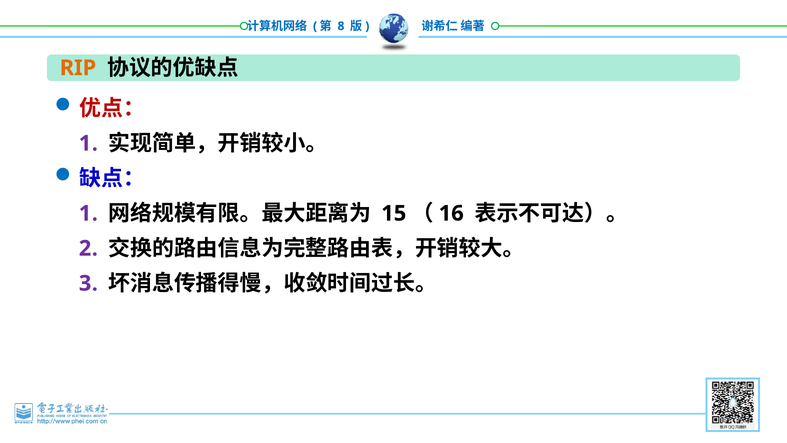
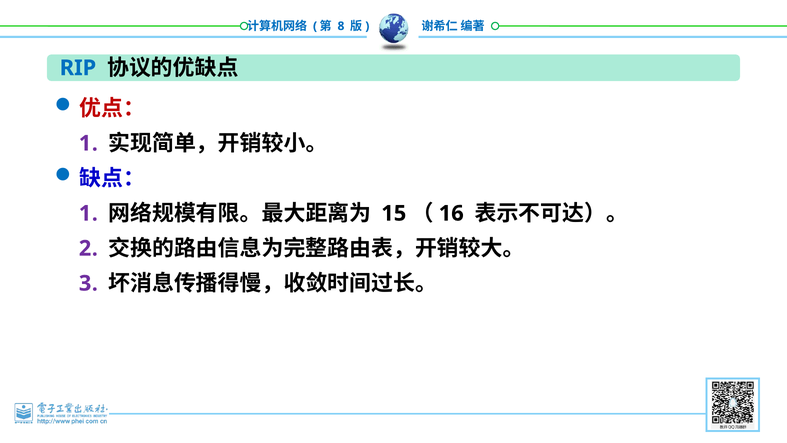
RIP colour: orange -> blue
